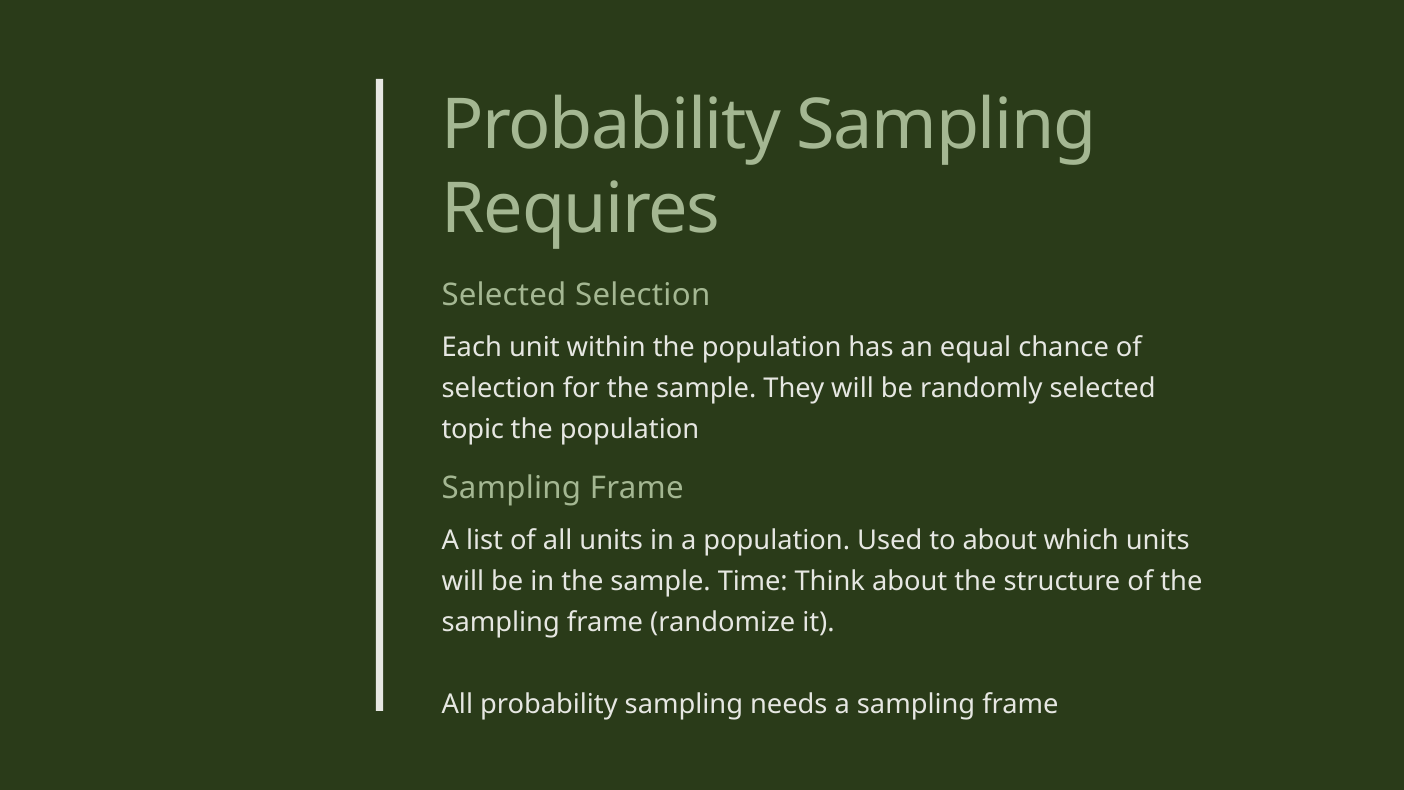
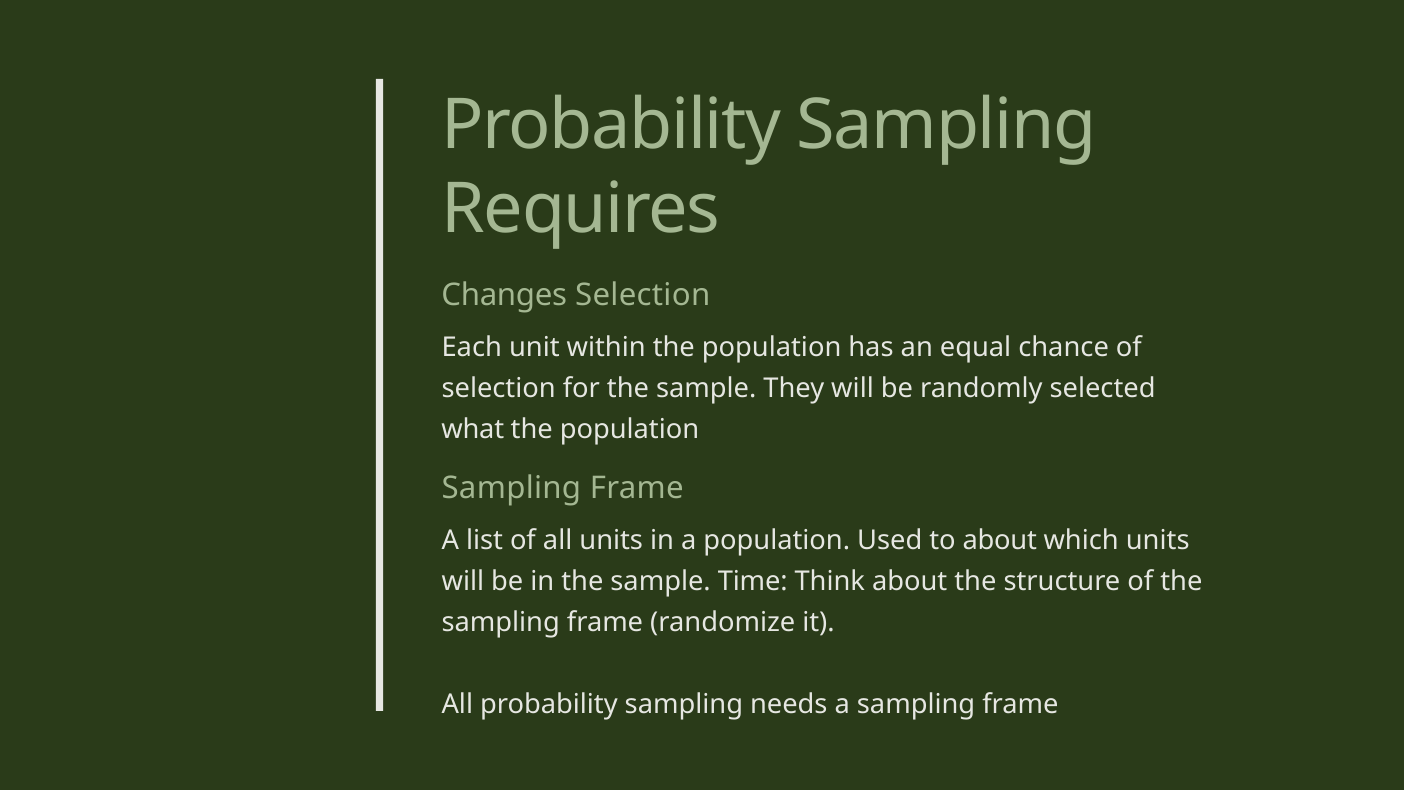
Selected at (504, 295): Selected -> Changes
topic: topic -> what
